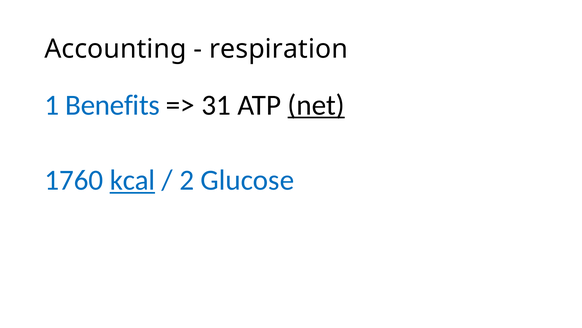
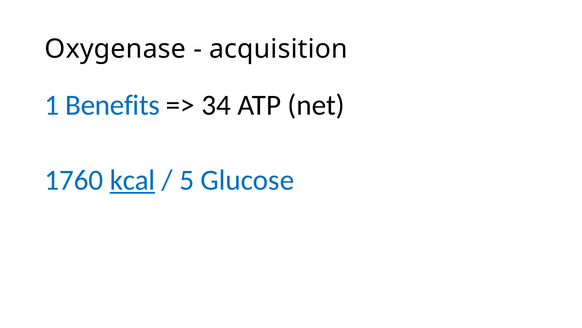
Accounting: Accounting -> Oxygenase
respiration: respiration -> acquisition
31: 31 -> 34
net underline: present -> none
2: 2 -> 5
